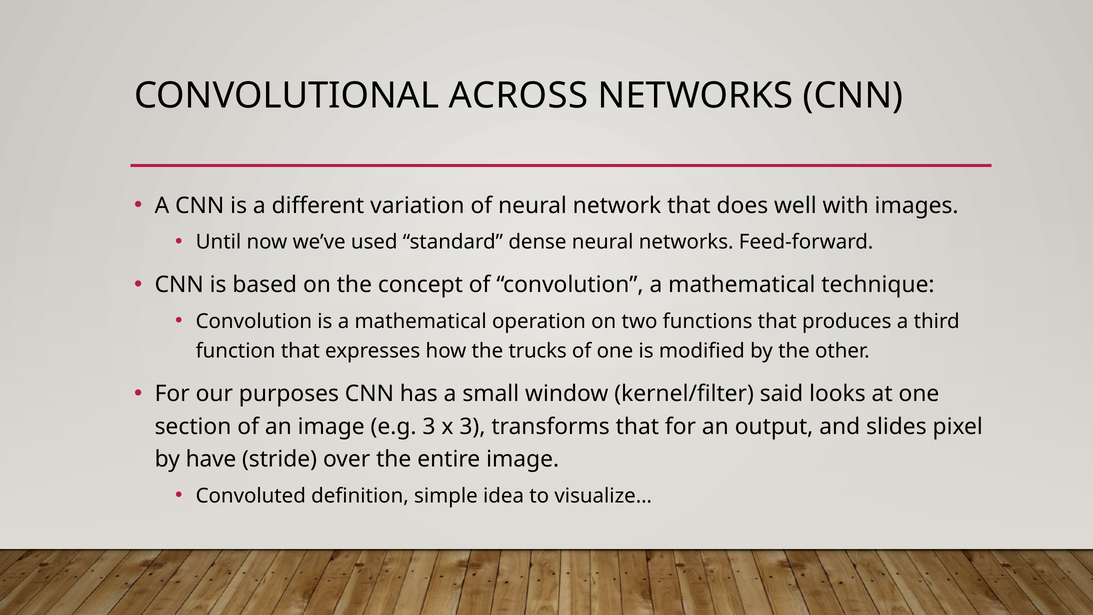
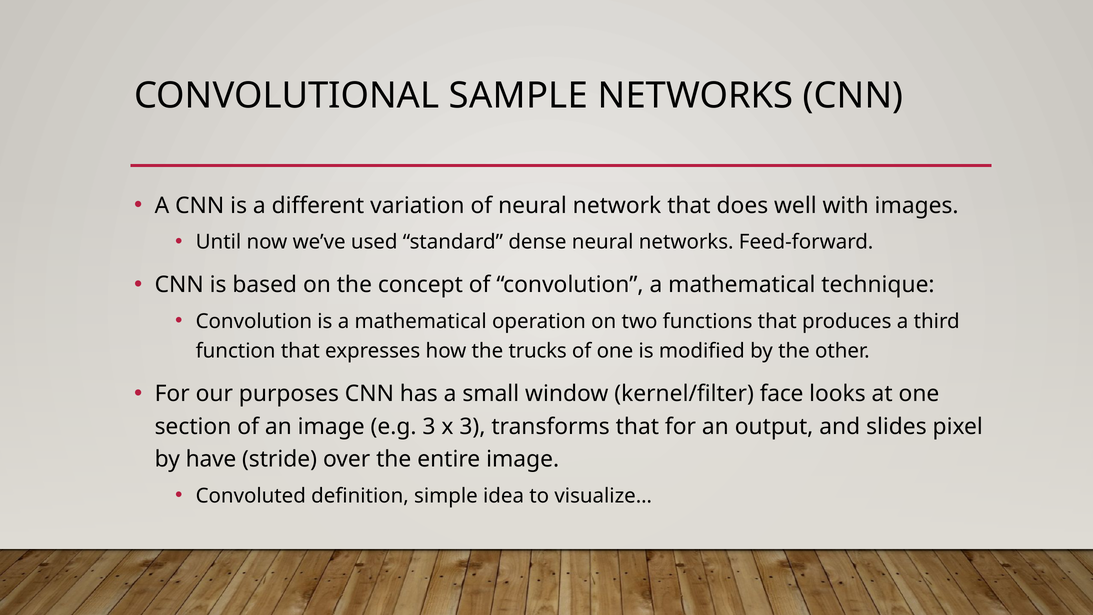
ACROSS: ACROSS -> SAMPLE
said: said -> face
